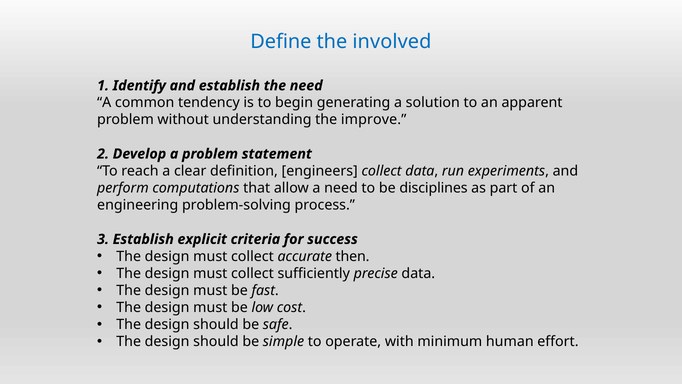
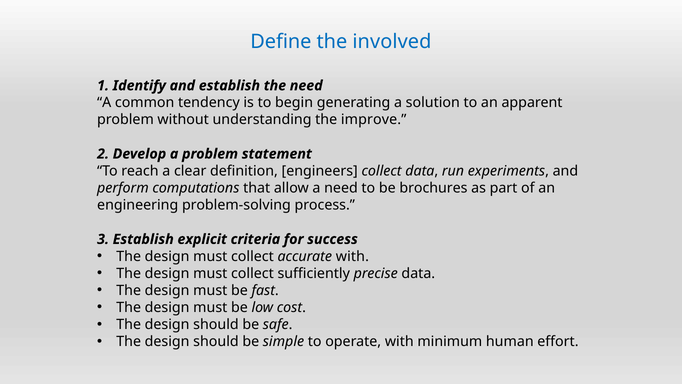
disciplines: disciplines -> brochures
accurate then: then -> with
